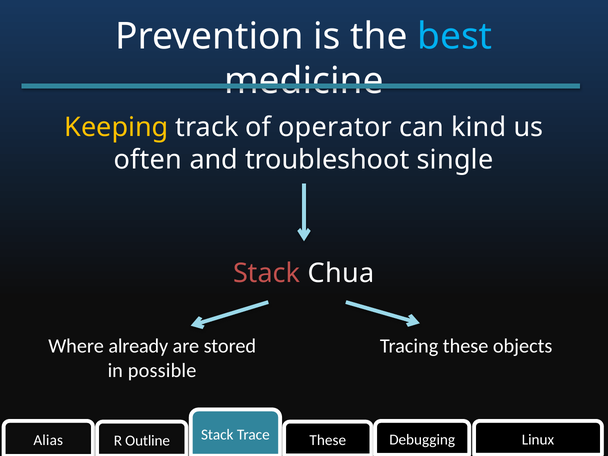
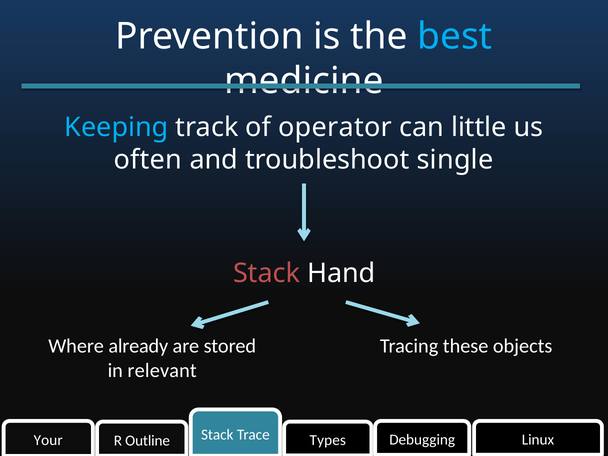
Keeping colour: yellow -> light blue
kind: kind -> little
Chua: Chua -> Hand
possible: possible -> relevant
Alias: Alias -> Your
Trace These: These -> Types
